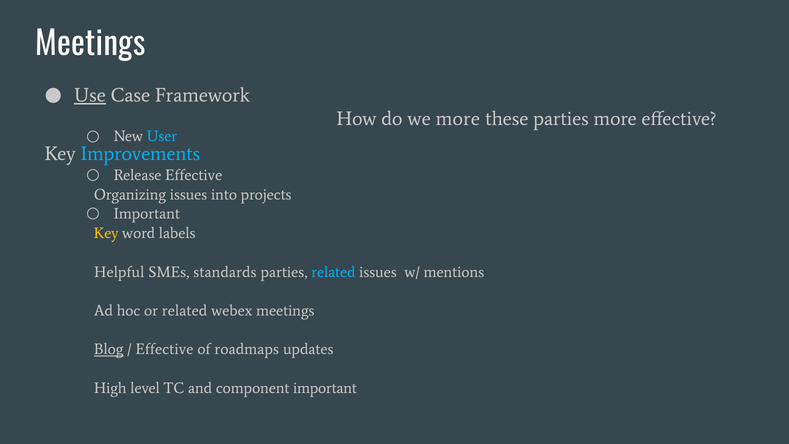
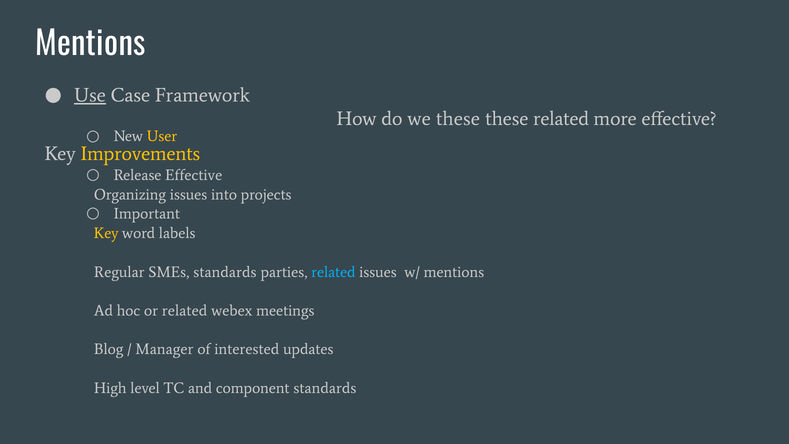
Meetings at (90, 44): Meetings -> Mentions
we more: more -> these
these parties: parties -> related
User colour: light blue -> yellow
Improvements colour: light blue -> yellow
Helpful: Helpful -> Regular
Blog underline: present -> none
Effective at (164, 349): Effective -> Manager
roadmaps: roadmaps -> interested
component important: important -> standards
